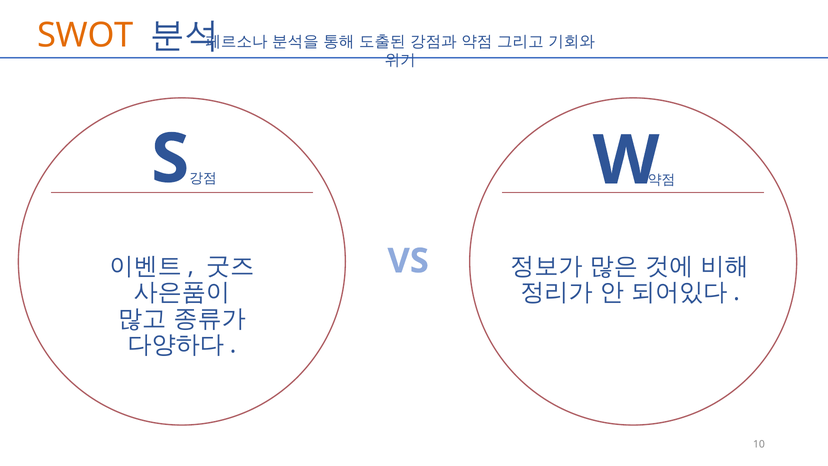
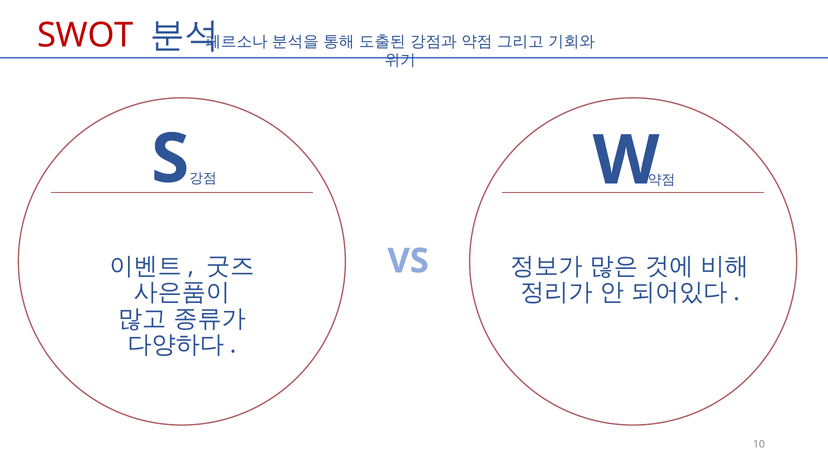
SWOT colour: orange -> red
